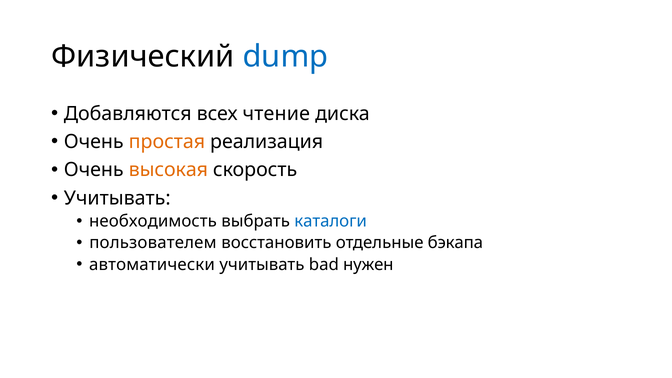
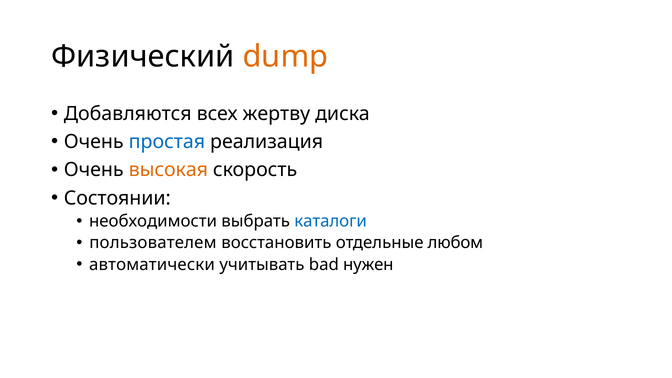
dump colour: blue -> orange
чтение: чтение -> жертву
простая colour: orange -> blue
Учитывать at (117, 198): Учитывать -> Состоянии
необходимость: необходимость -> необходимости
бэкапа: бэкапа -> любом
